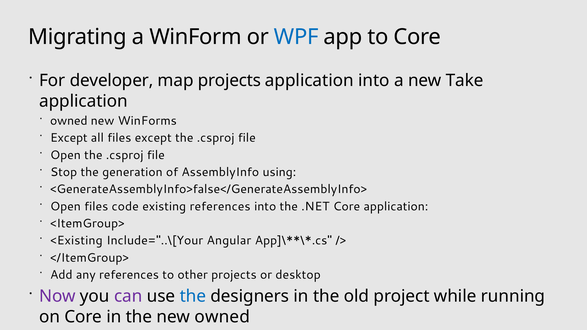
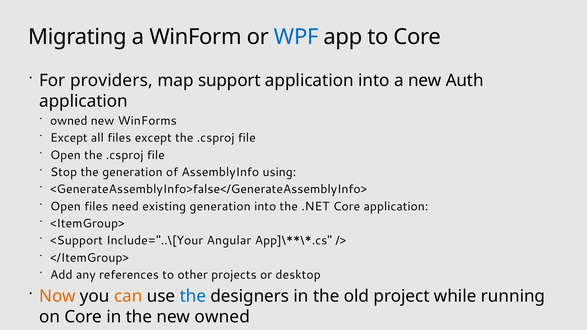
developer: developer -> providers
map projects: projects -> support
Take: Take -> Auth
code: code -> need
existing references: references -> generation
<Existing: <Existing -> <Support
Now colour: purple -> orange
can colour: purple -> orange
